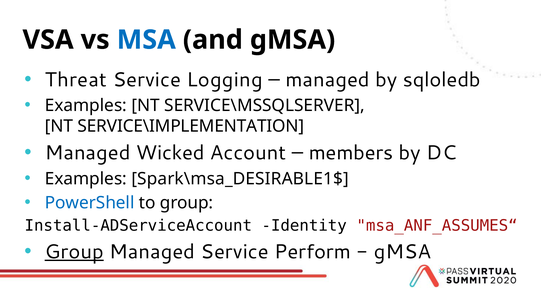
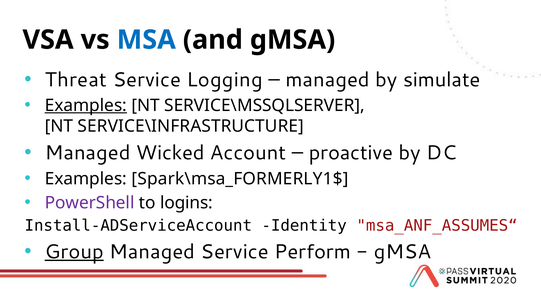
sqloledb: sqloledb -> simulate
Examples at (86, 106) underline: none -> present
SERVICE\IMPLEMENTATION: SERVICE\IMPLEMENTATION -> SERVICE\INFRASTRUCTURE
members: members -> proactive
Spark\msa_DESIRABLE1$: Spark\msa_DESIRABLE1$ -> Spark\msa_FORMERLY1$
PowerShell colour: blue -> purple
to group: group -> logins
